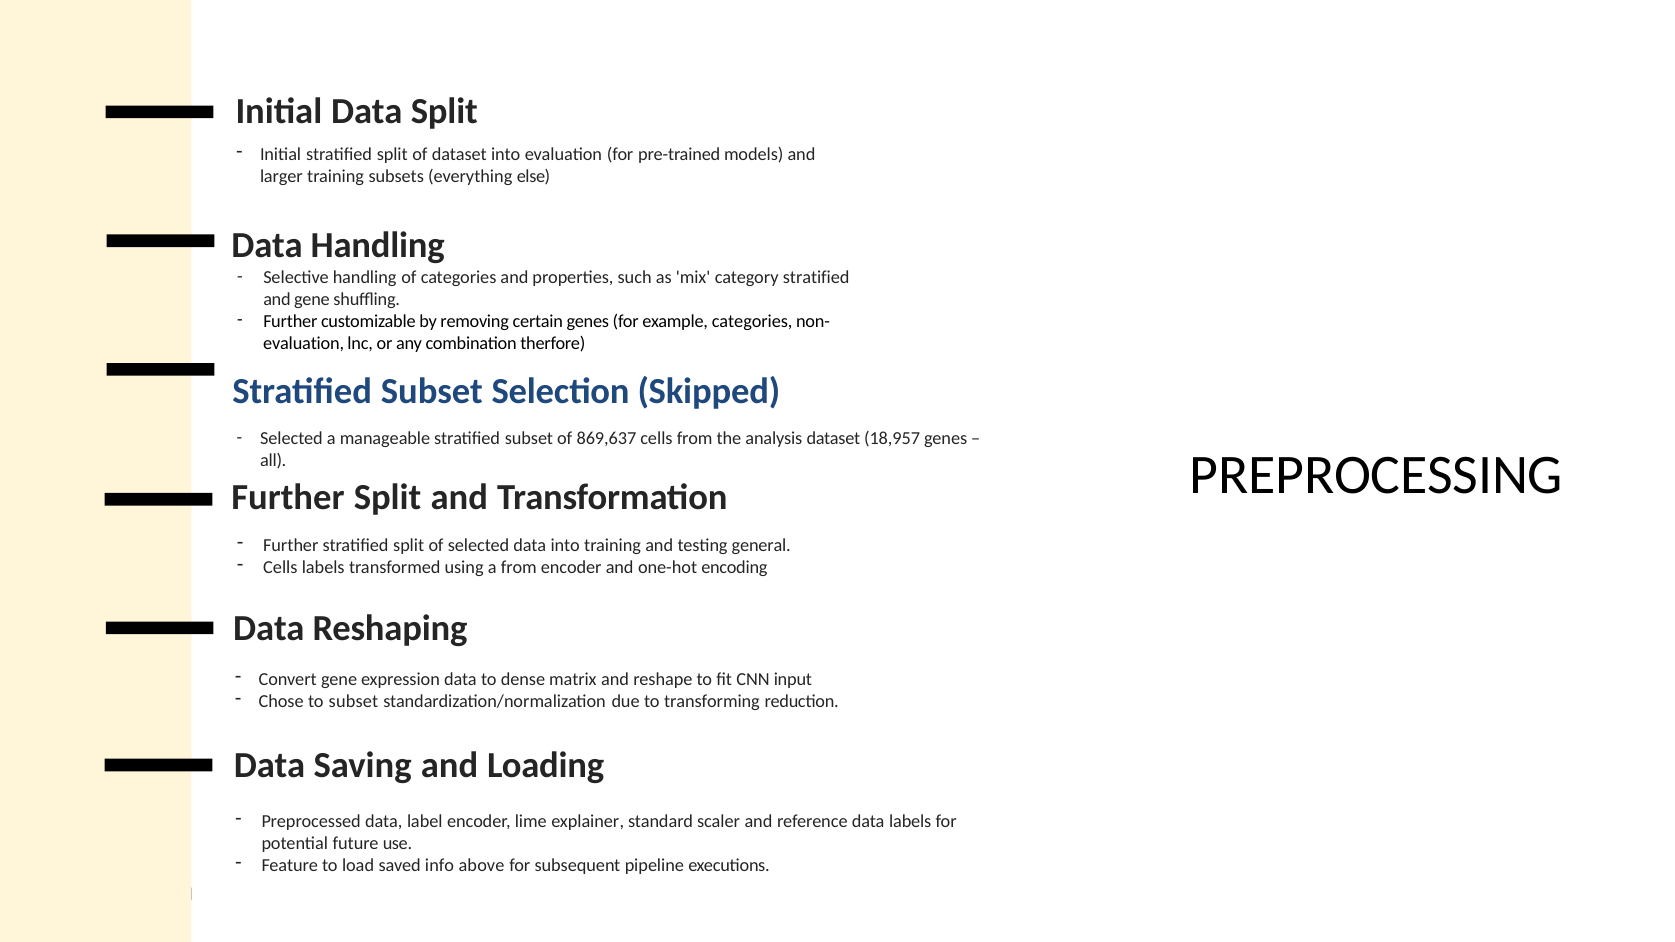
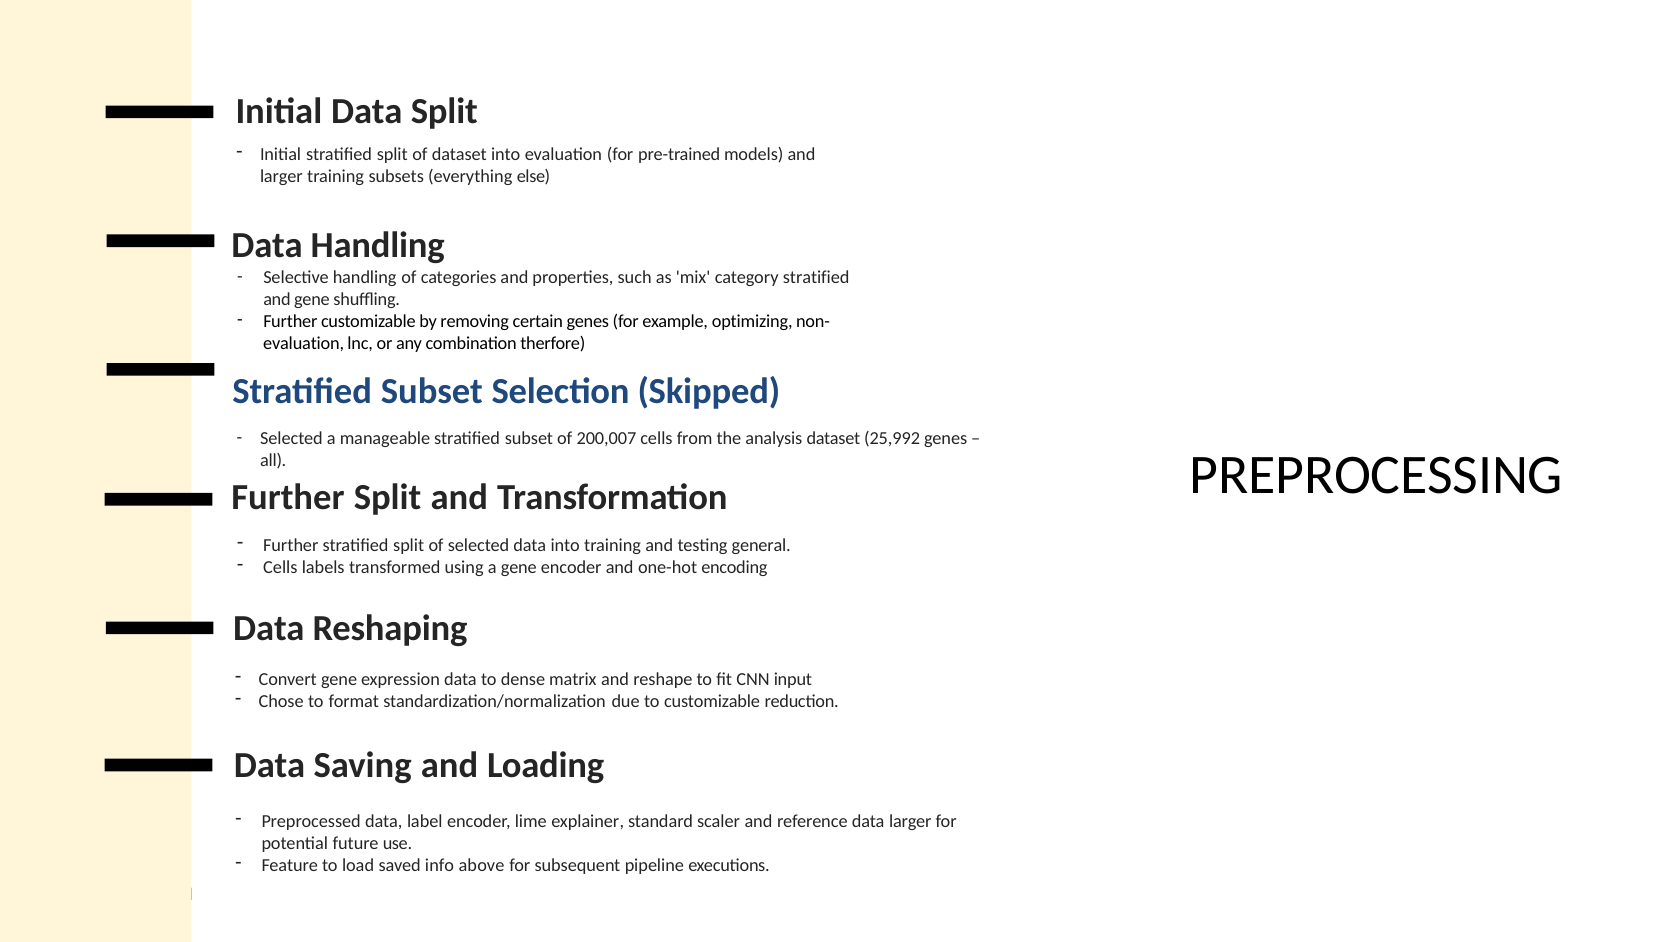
example categories: categories -> optimizing
869,637: 869,637 -> 200,007
18,957: 18,957 -> 25,992
a from: from -> gene
to subset: subset -> format
to transforming: transforming -> customizable
data labels: labels -> larger
